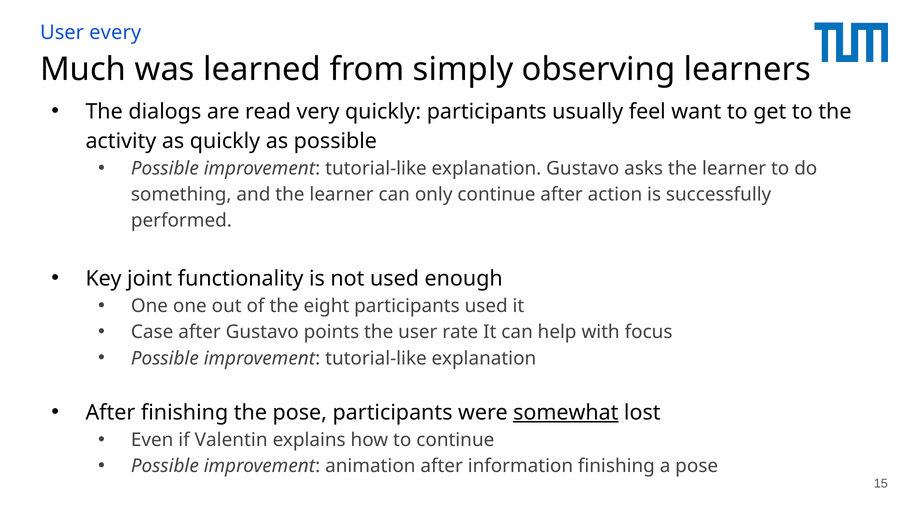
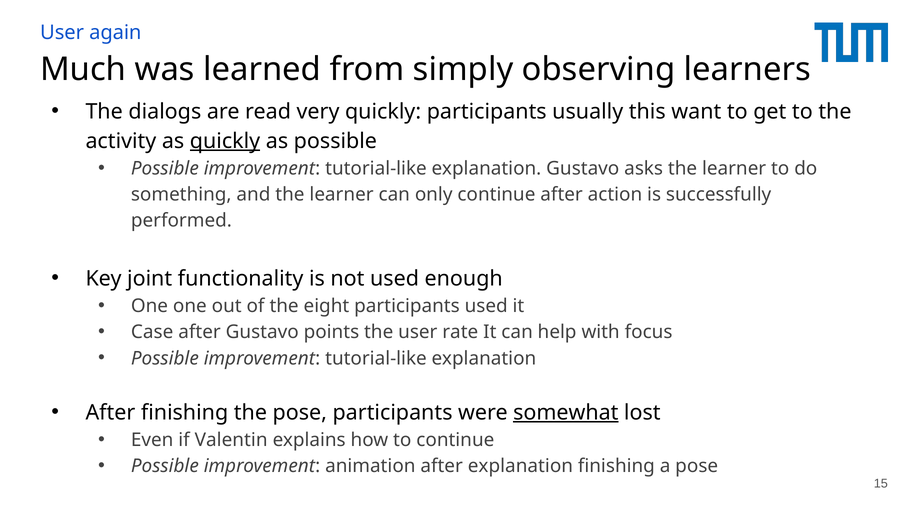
every: every -> again
feel: feel -> this
quickly at (225, 141) underline: none -> present
after information: information -> explanation
